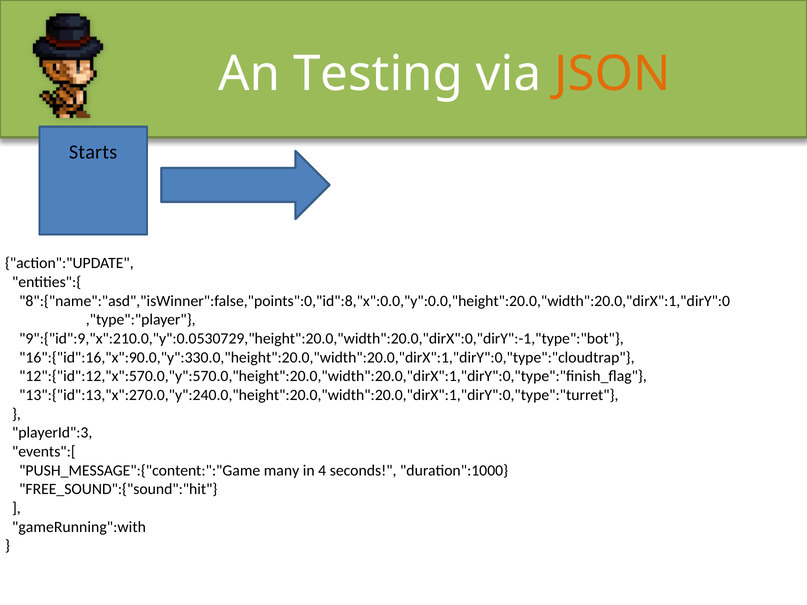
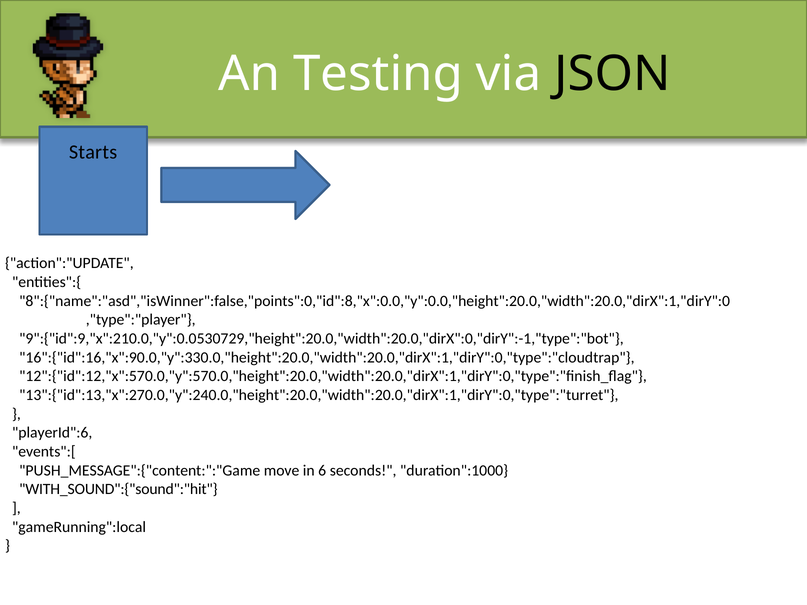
JSON colour: orange -> black
playerId":3: playerId":3 -> playerId":6
many: many -> move
4: 4 -> 6
FREE_SOUND":{"sound":"hit: FREE_SOUND":{"sound":"hit -> WITH_SOUND":{"sound":"hit
gameRunning":with: gameRunning":with -> gameRunning":local
